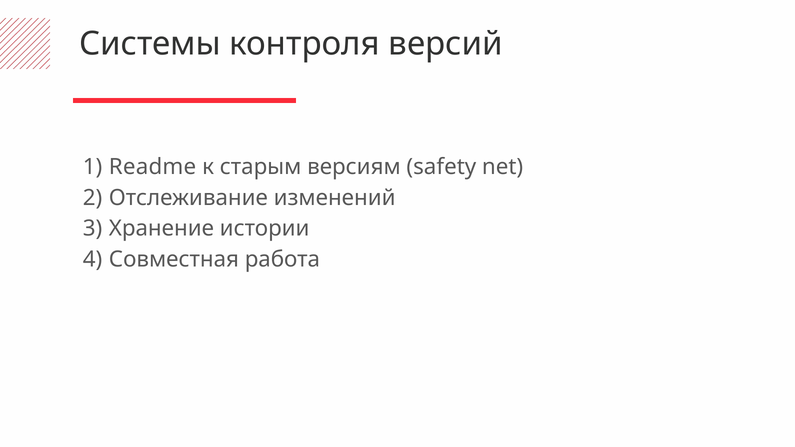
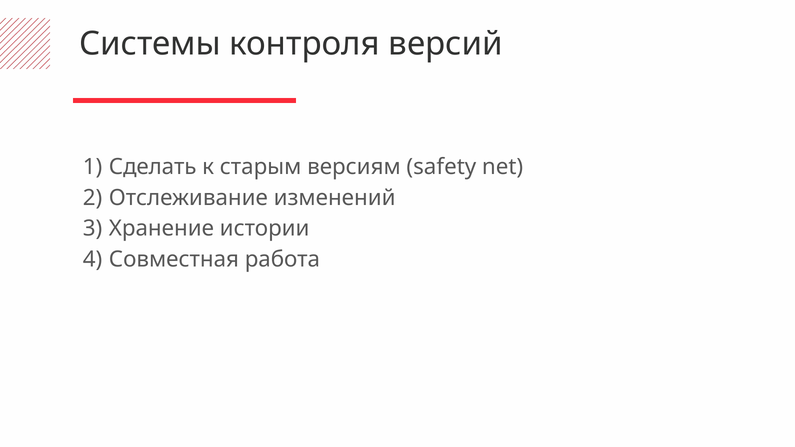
Readme: Readme -> Сделать
